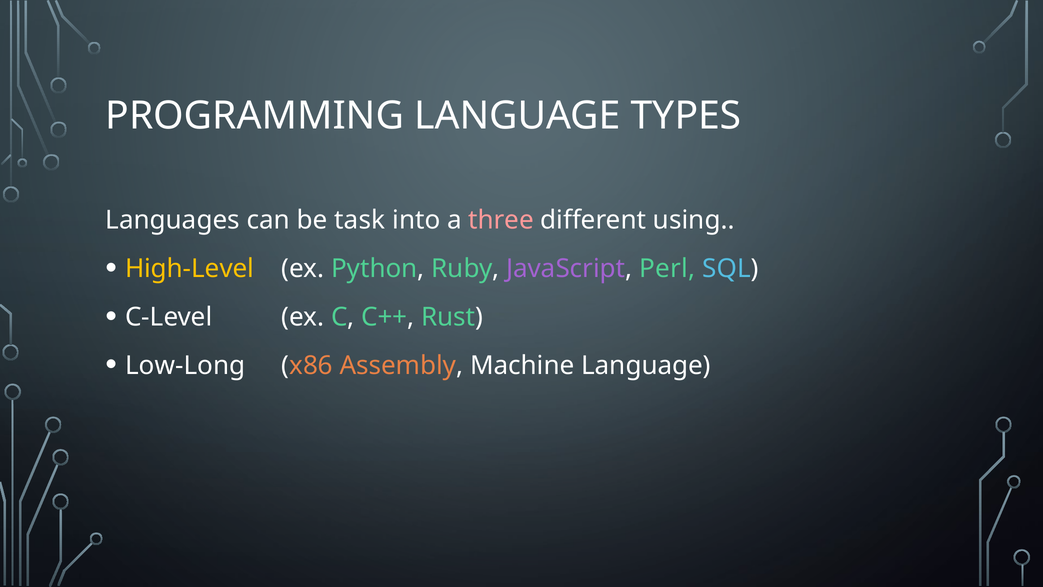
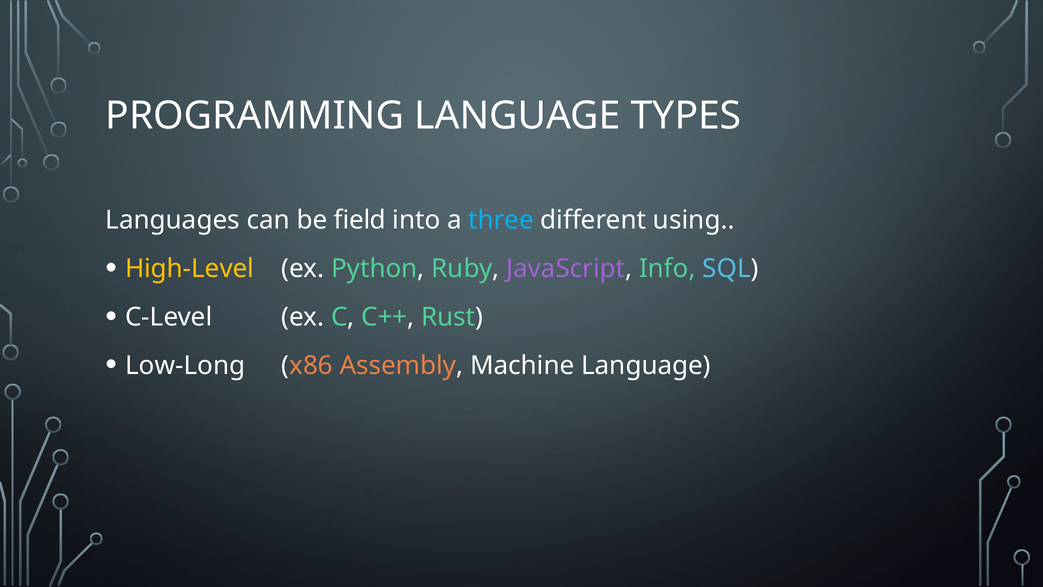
task: task -> field
three colour: pink -> light blue
Perl: Perl -> Info
